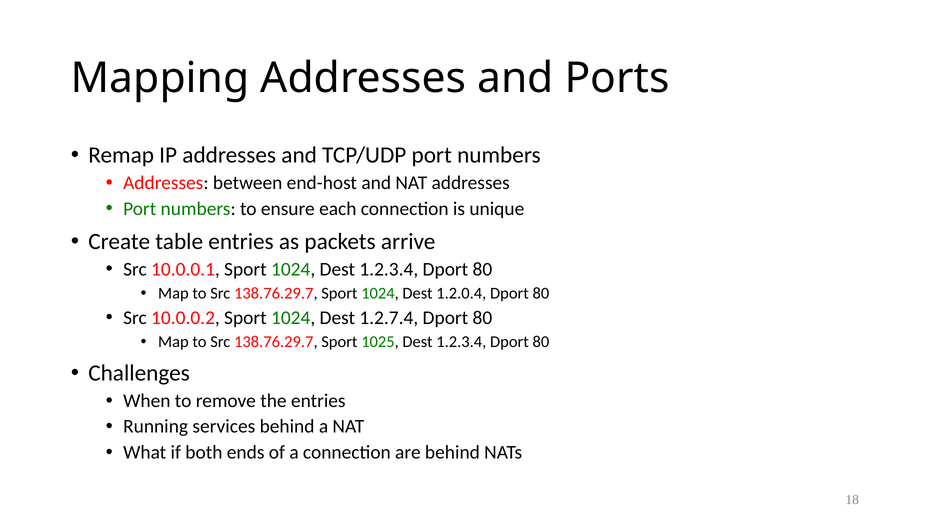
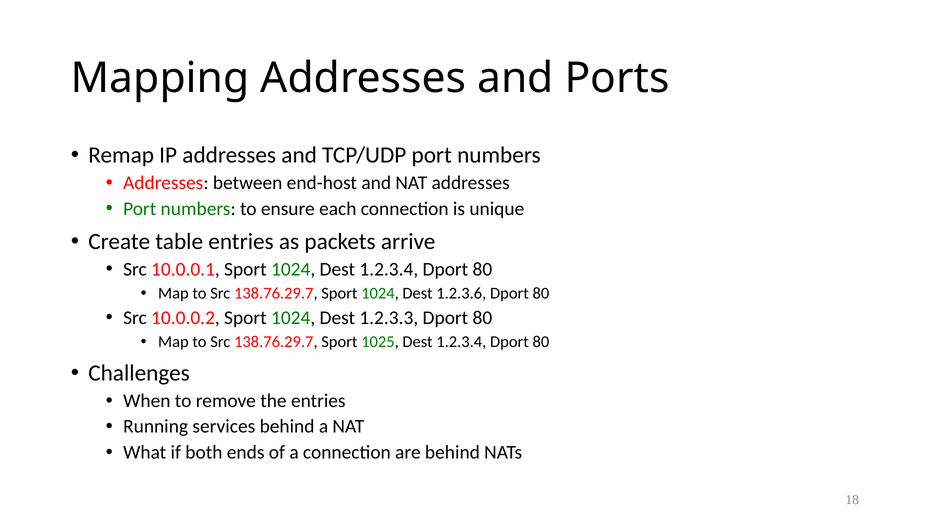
1.2.0.4: 1.2.0.4 -> 1.2.3.6
1.2.7.4: 1.2.7.4 -> 1.2.3.3
